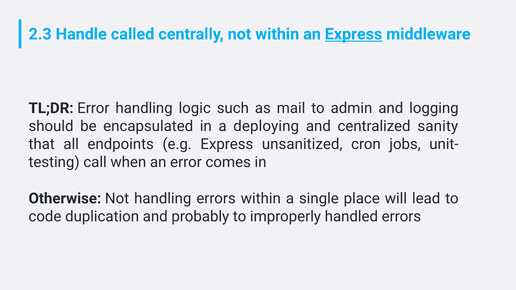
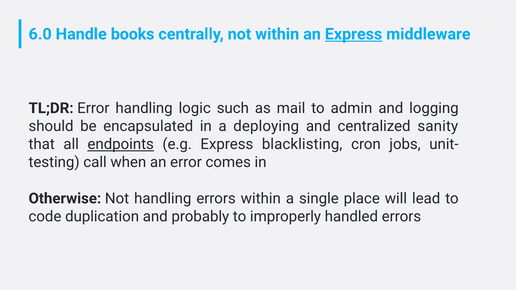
2.3: 2.3 -> 6.0
called: called -> books
endpoints underline: none -> present
unsanitized: unsanitized -> blacklisting
